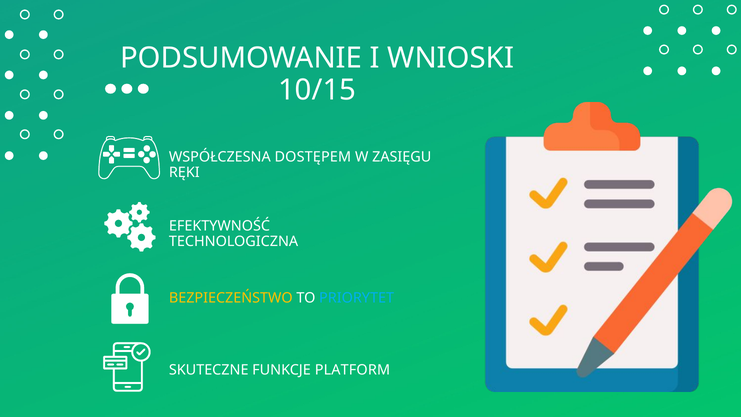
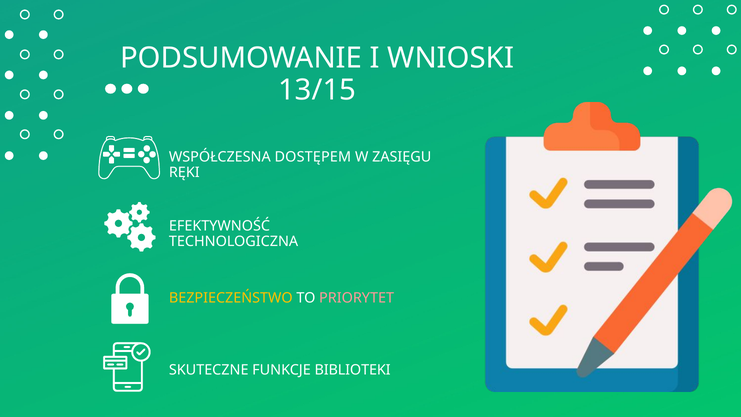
10/15: 10/15 -> 13/15
PRIORYTET colour: light blue -> pink
PLATFORM: PLATFORM -> BIBLIOTEKI
